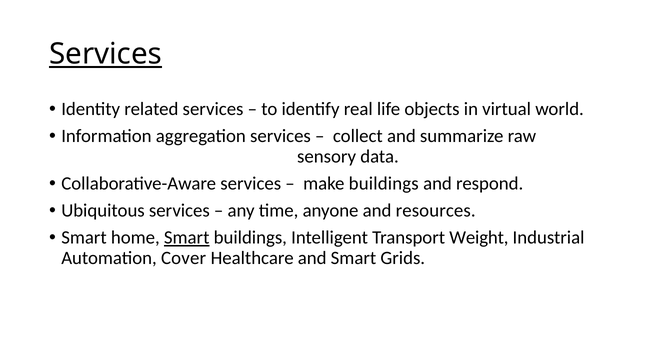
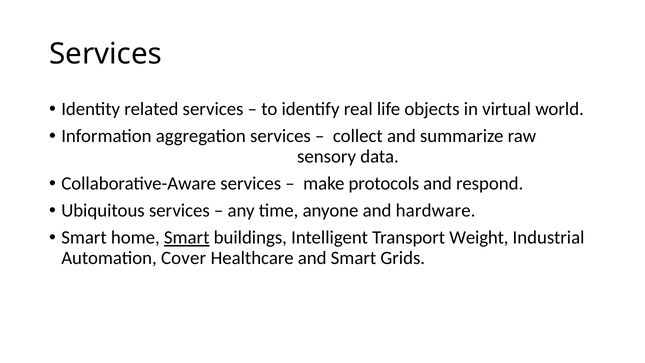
Services at (106, 54) underline: present -> none
make buildings: buildings -> protocols
resources: resources -> hardware
